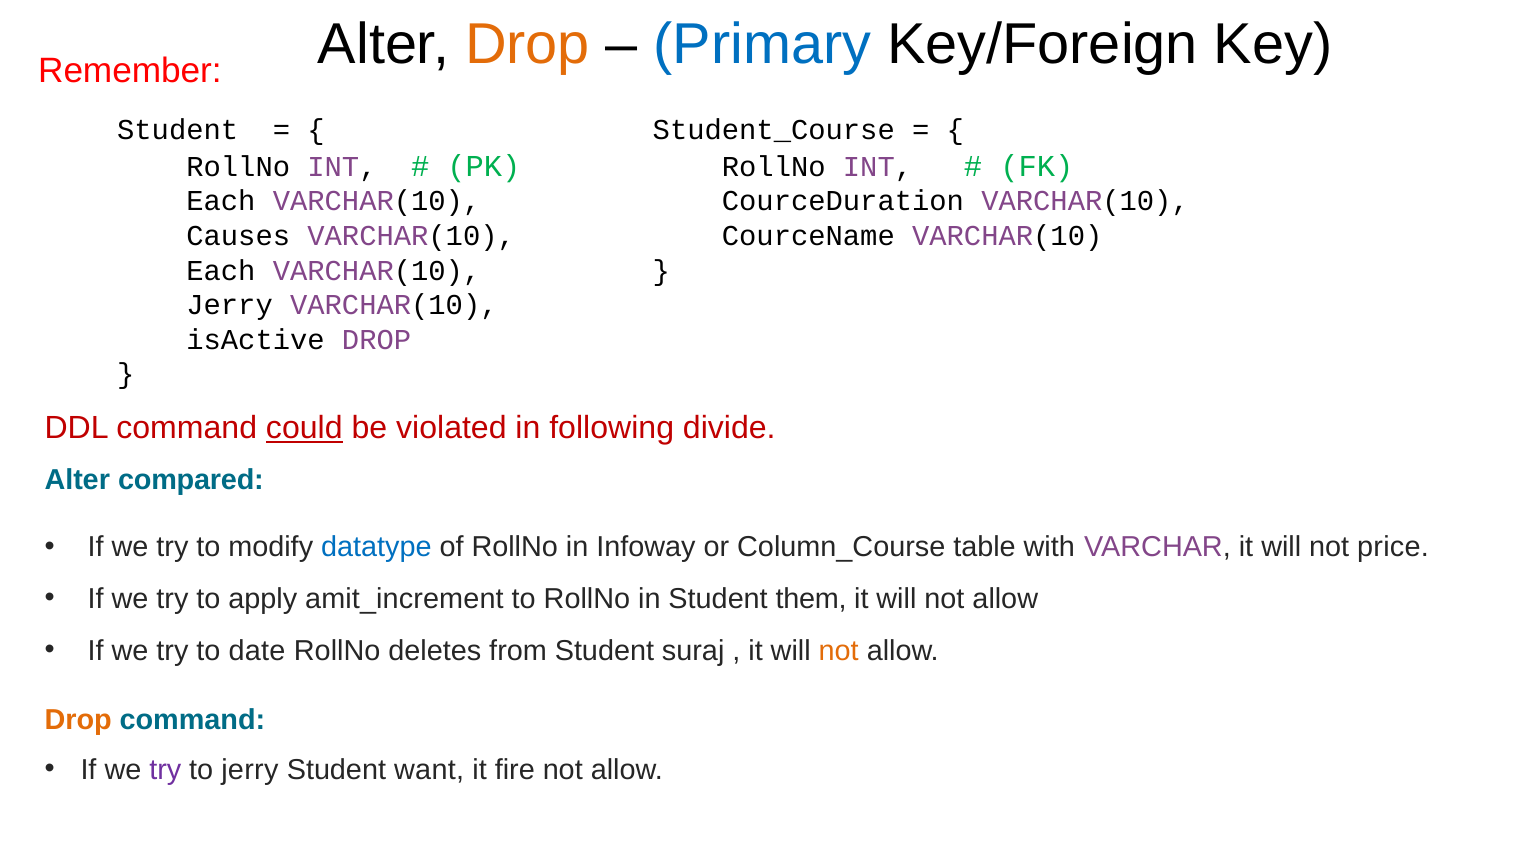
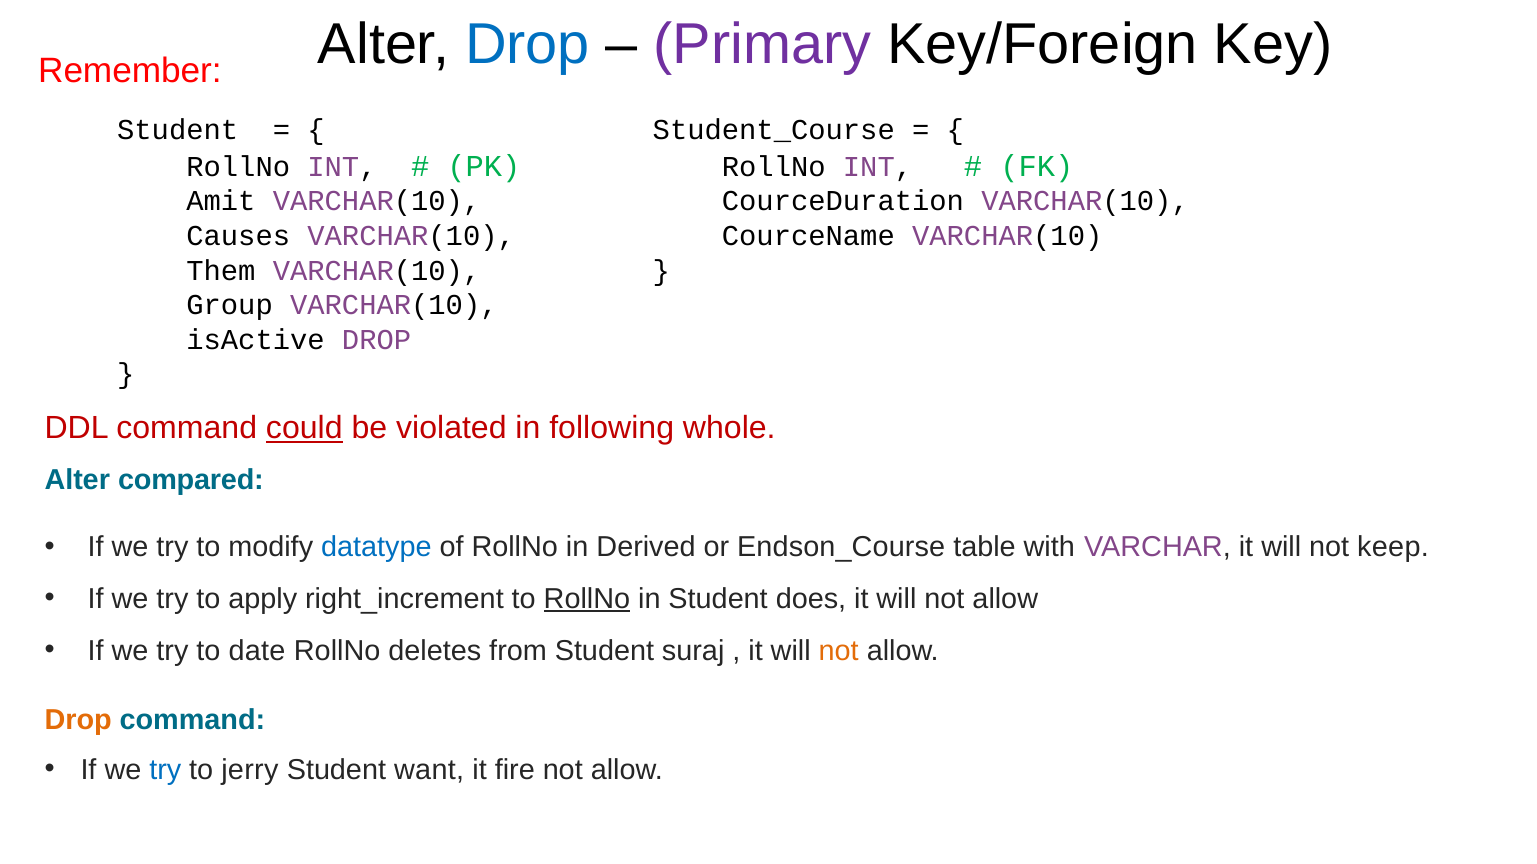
Drop at (527, 44) colour: orange -> blue
Primary colour: blue -> purple
Each at (221, 202): Each -> Amit
Each at (221, 271): Each -> Them
Jerry at (230, 305): Jerry -> Group
divide: divide -> whole
Infoway: Infoway -> Derived
Column_Course: Column_Course -> Endson_Course
price: price -> keep
amit_increment: amit_increment -> right_increment
RollNo at (587, 599) underline: none -> present
them: them -> does
try at (165, 770) colour: purple -> blue
